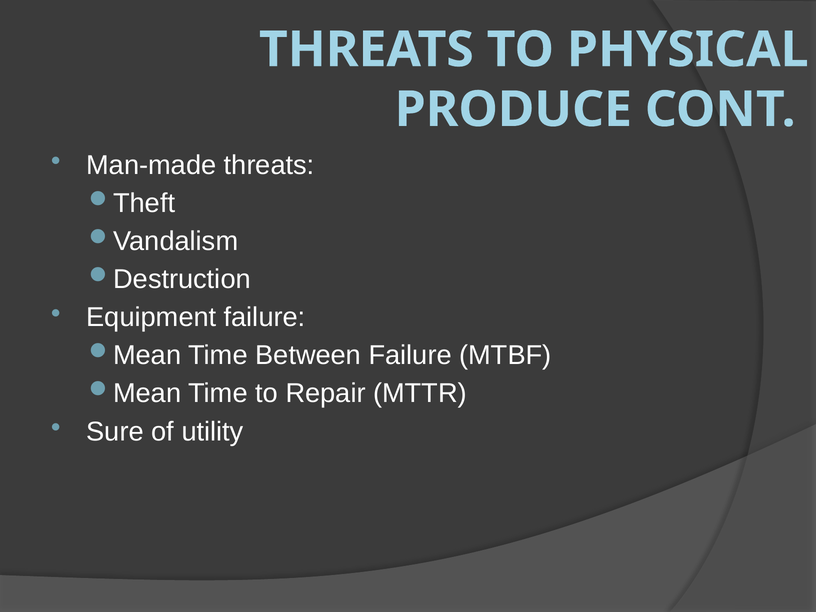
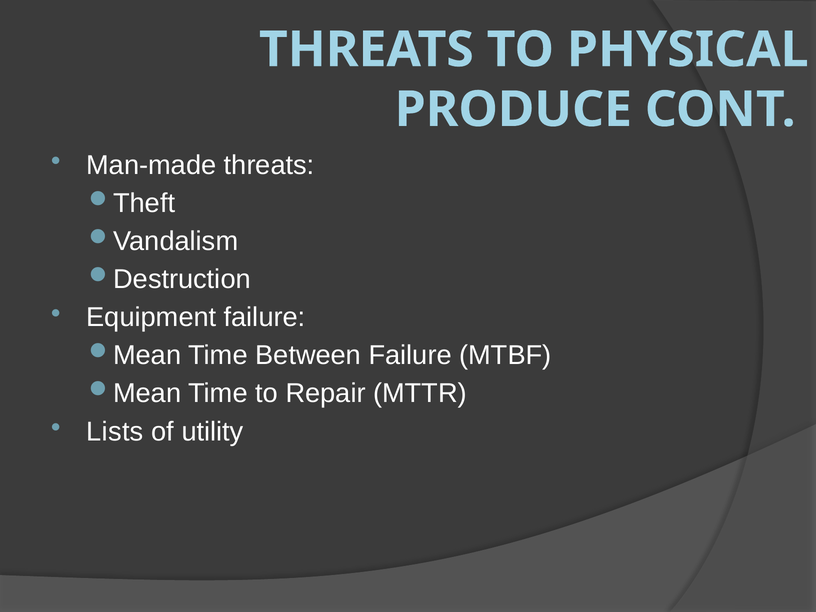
Sure: Sure -> Lists
